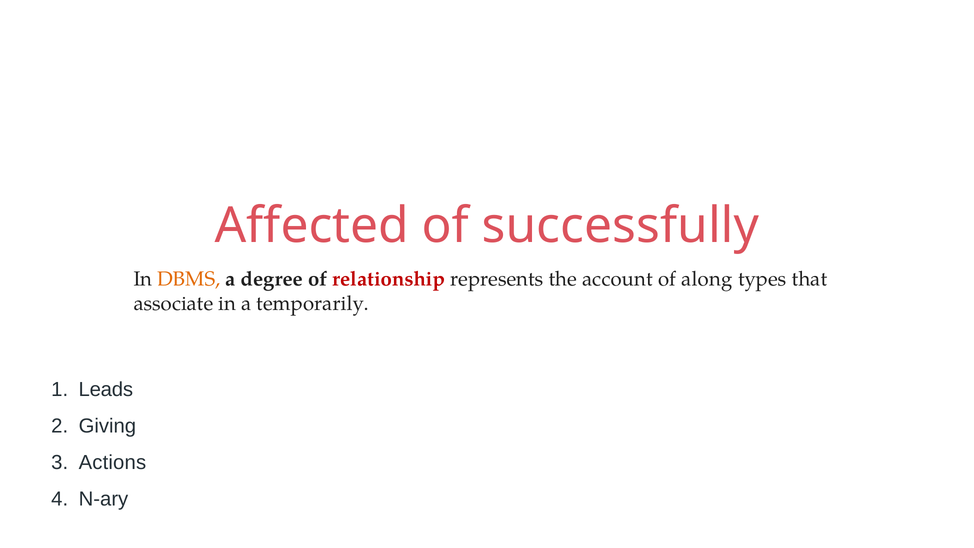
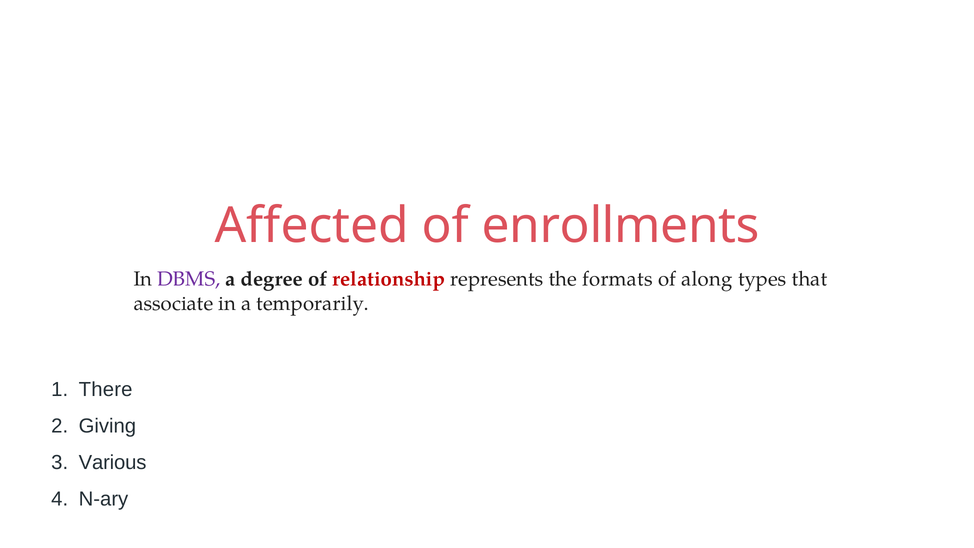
successfully: successfully -> enrollments
DBMS colour: orange -> purple
account: account -> formats
Leads: Leads -> There
Actions: Actions -> Various
